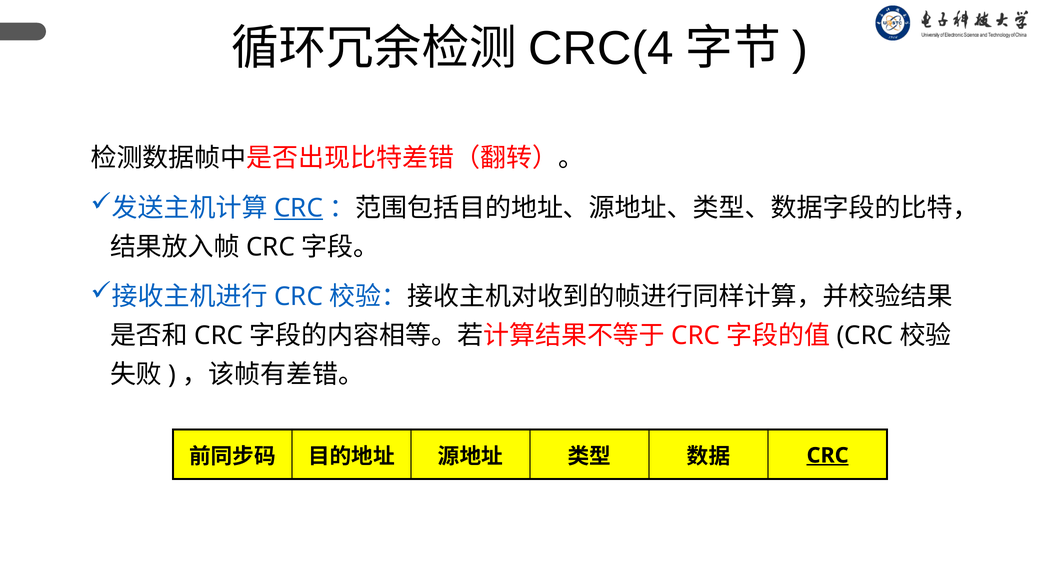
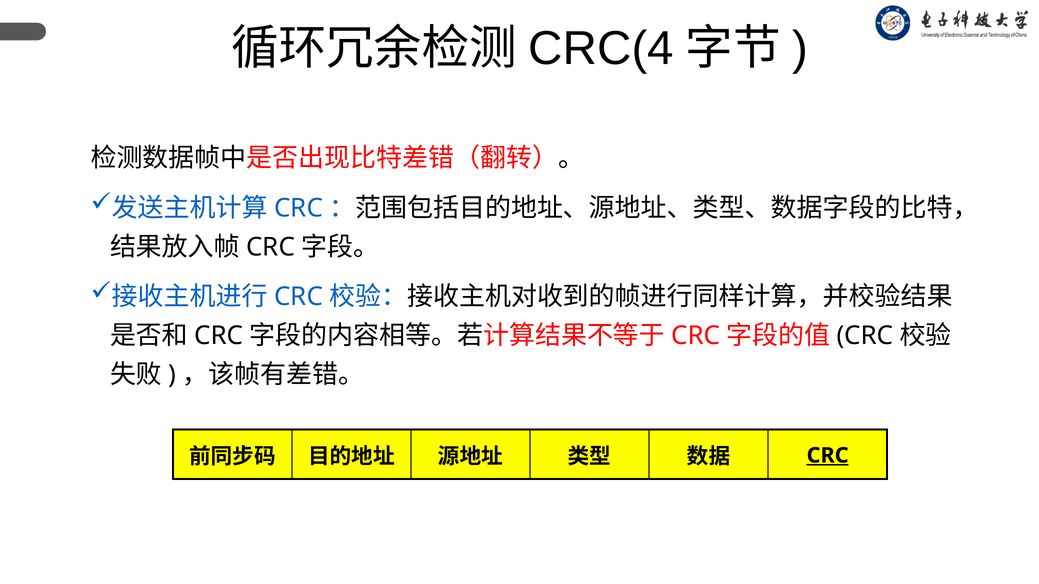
CRC at (298, 208) underline: present -> none
